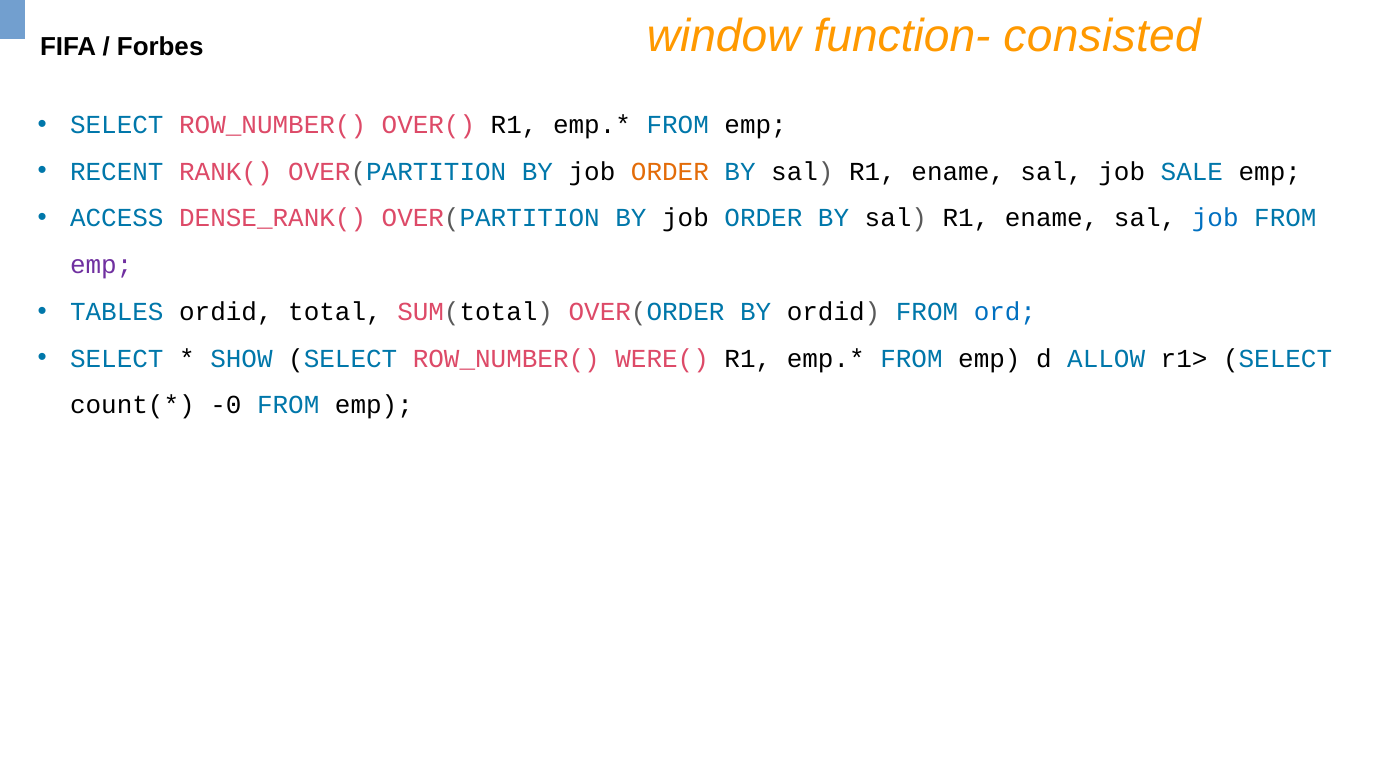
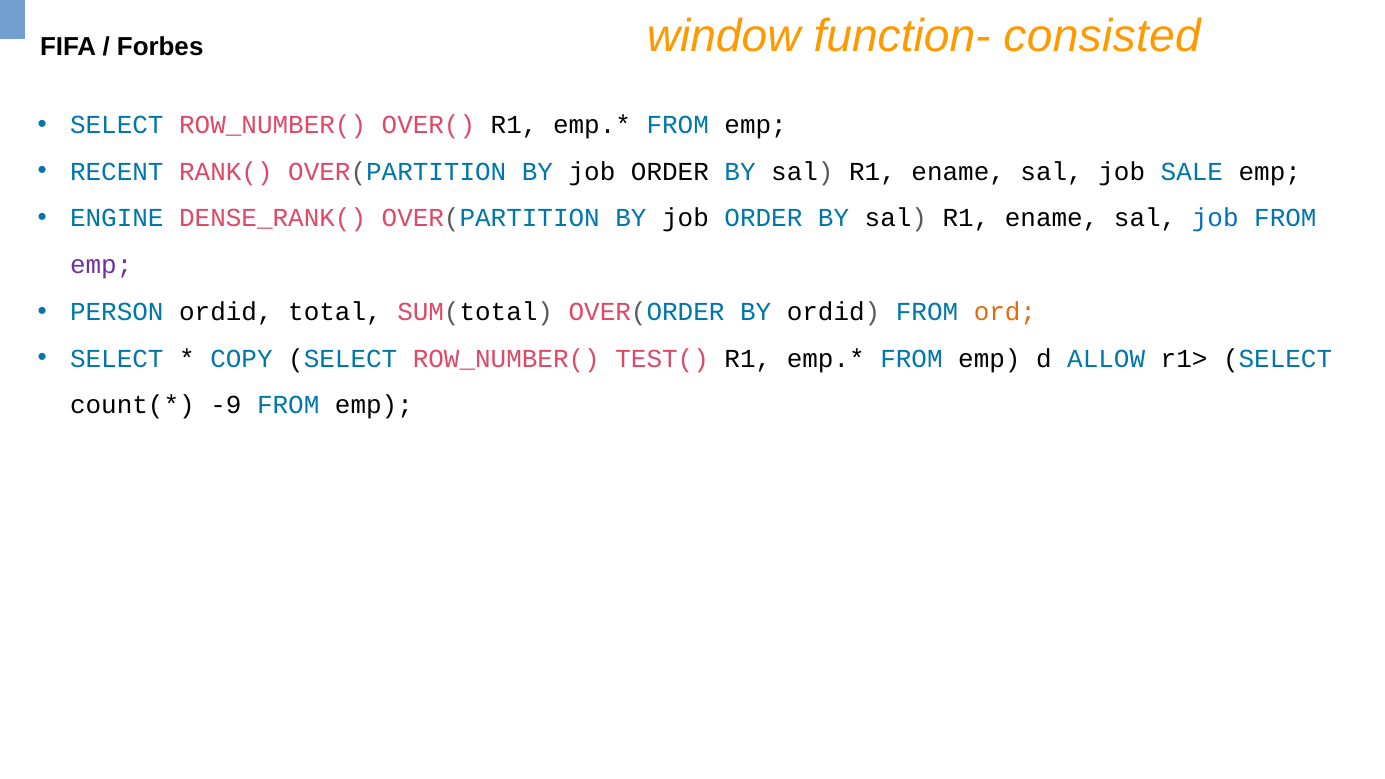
ORDER at (670, 172) colour: orange -> black
ACCESS: ACCESS -> ENGINE
TABLES: TABLES -> PERSON
ord colour: blue -> orange
SHOW: SHOW -> COPY
WERE(: WERE( -> TEST(
-0: -0 -> -9
